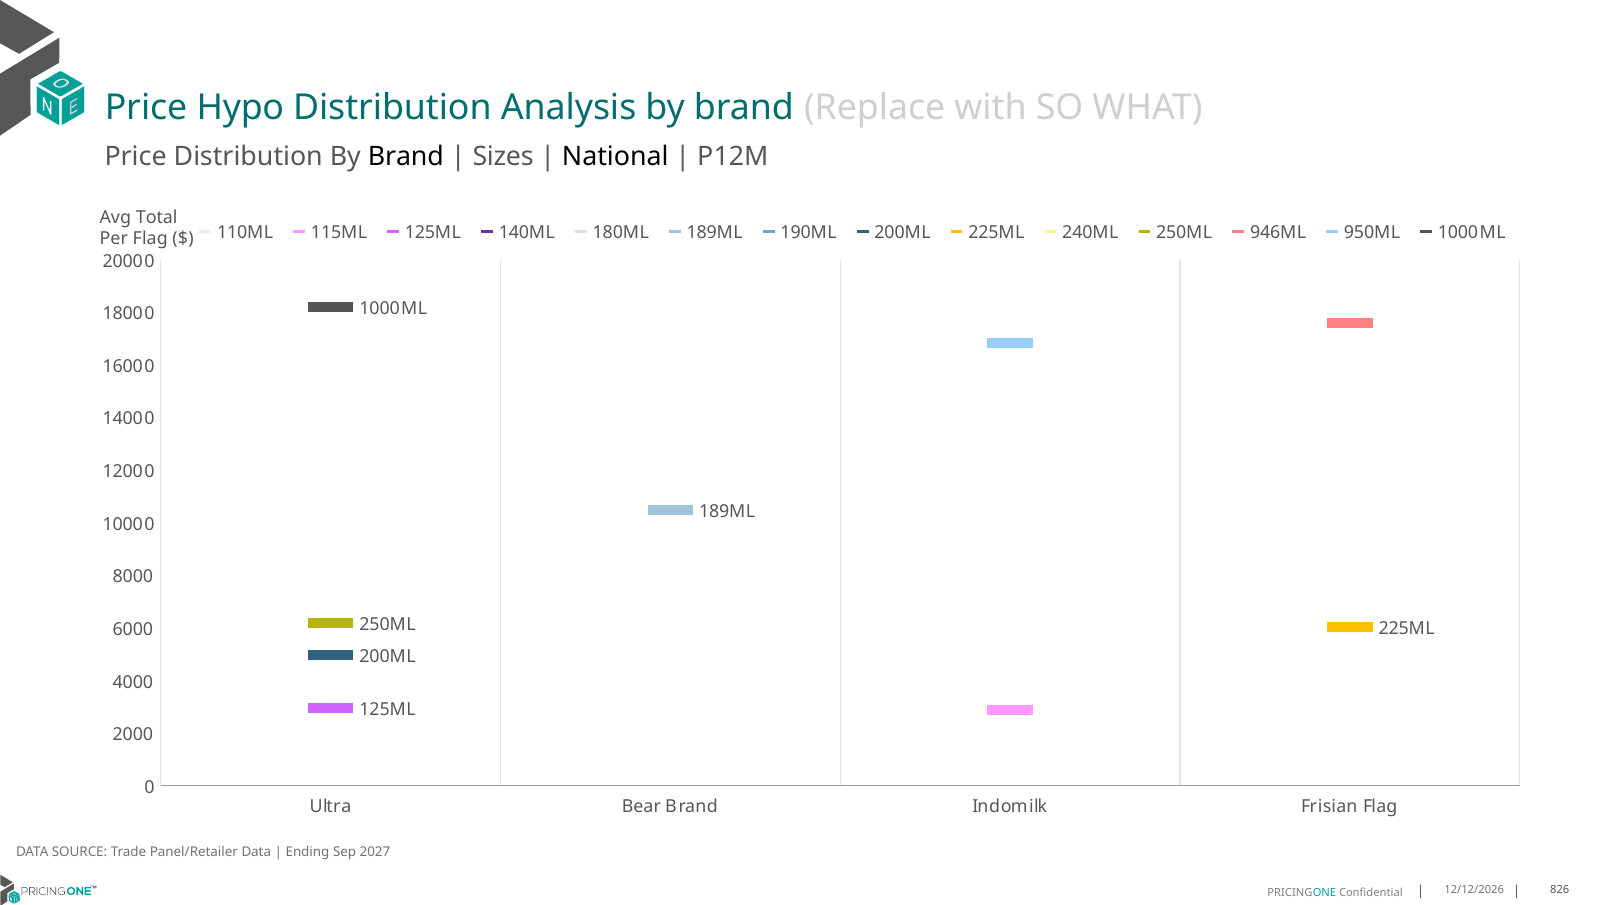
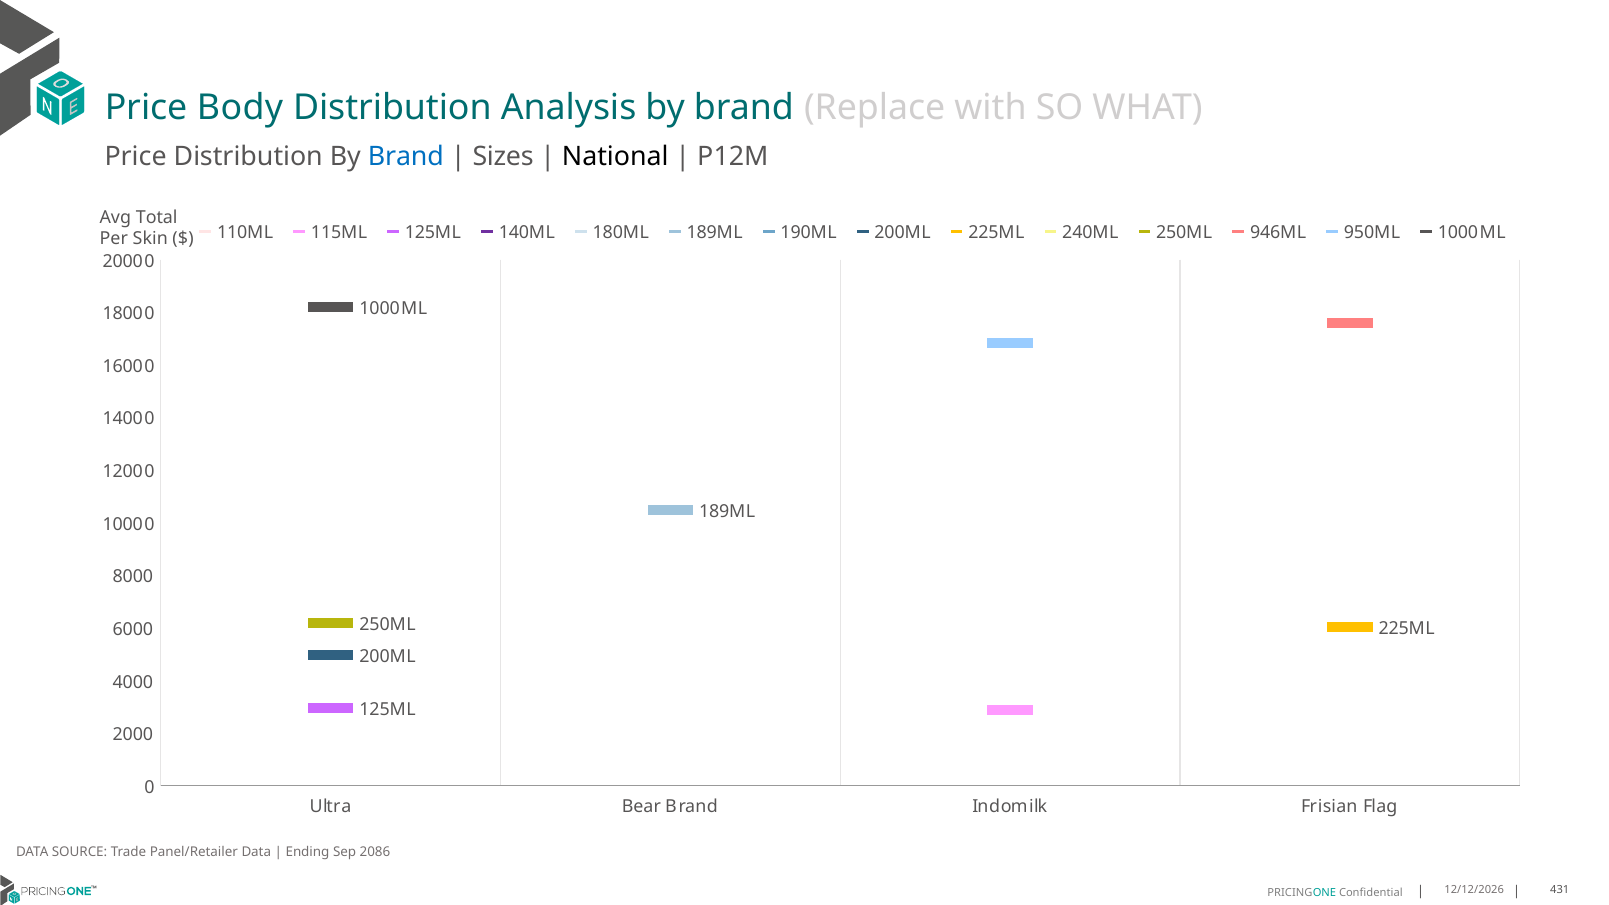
Hypo: Hypo -> Body
Brand at (406, 157) colour: black -> blue
Per Flag: Flag -> Skin
2027: 2027 -> 2086
826: 826 -> 431
